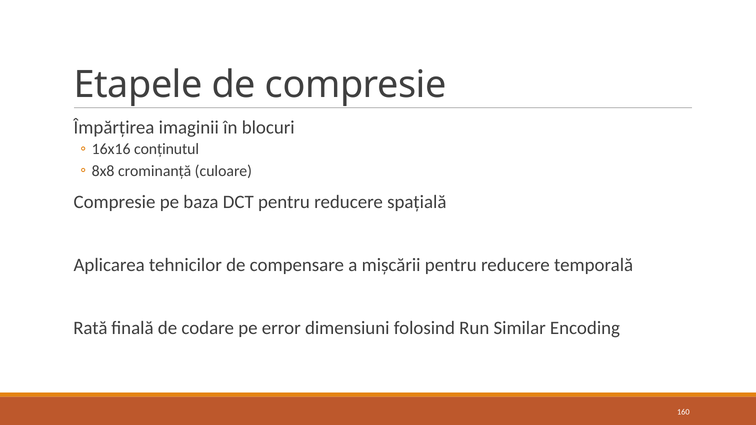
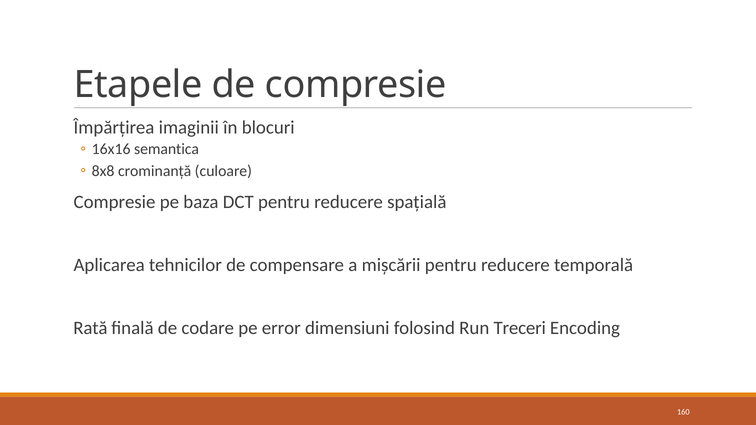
conținutul: conținutul -> semantica
Similar: Similar -> Treceri
